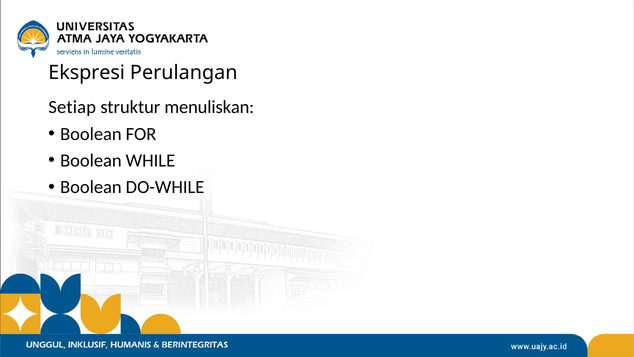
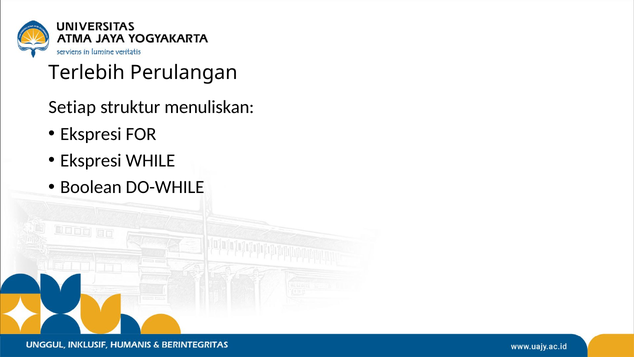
Ekspresi: Ekspresi -> Terlebih
Boolean at (91, 134): Boolean -> Ekspresi
Boolean at (91, 160): Boolean -> Ekspresi
